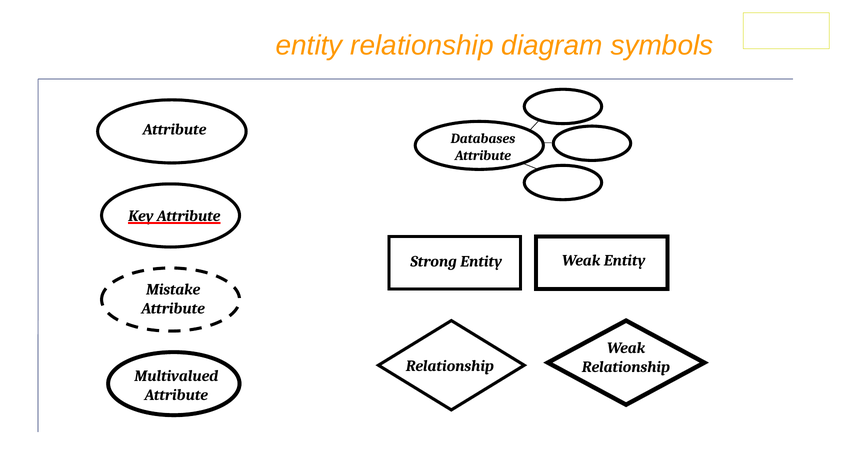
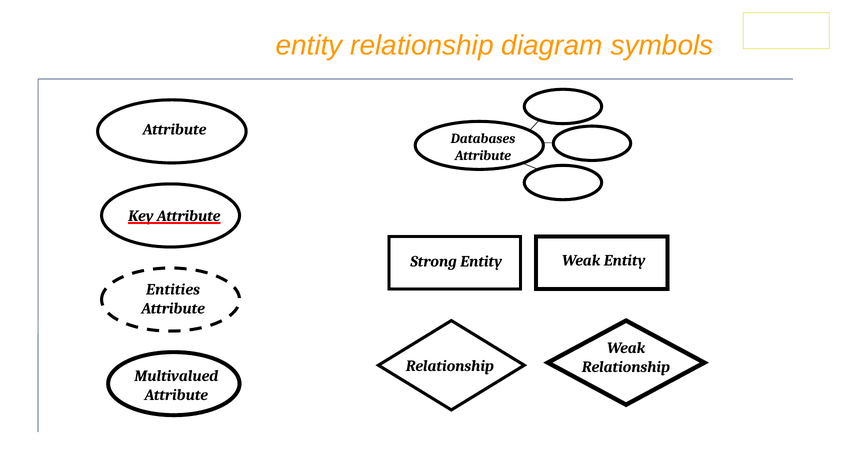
Mistake: Mistake -> Entities
